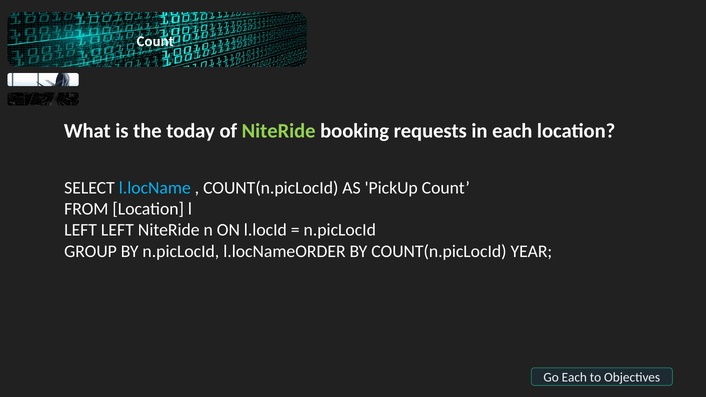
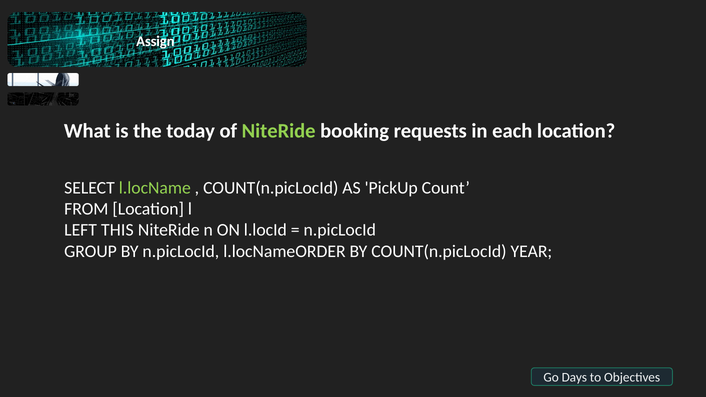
Count at (155, 41): Count -> Assign
l.locName colour: light blue -> light green
LEFT LEFT: LEFT -> THIS
Go Each: Each -> Days
